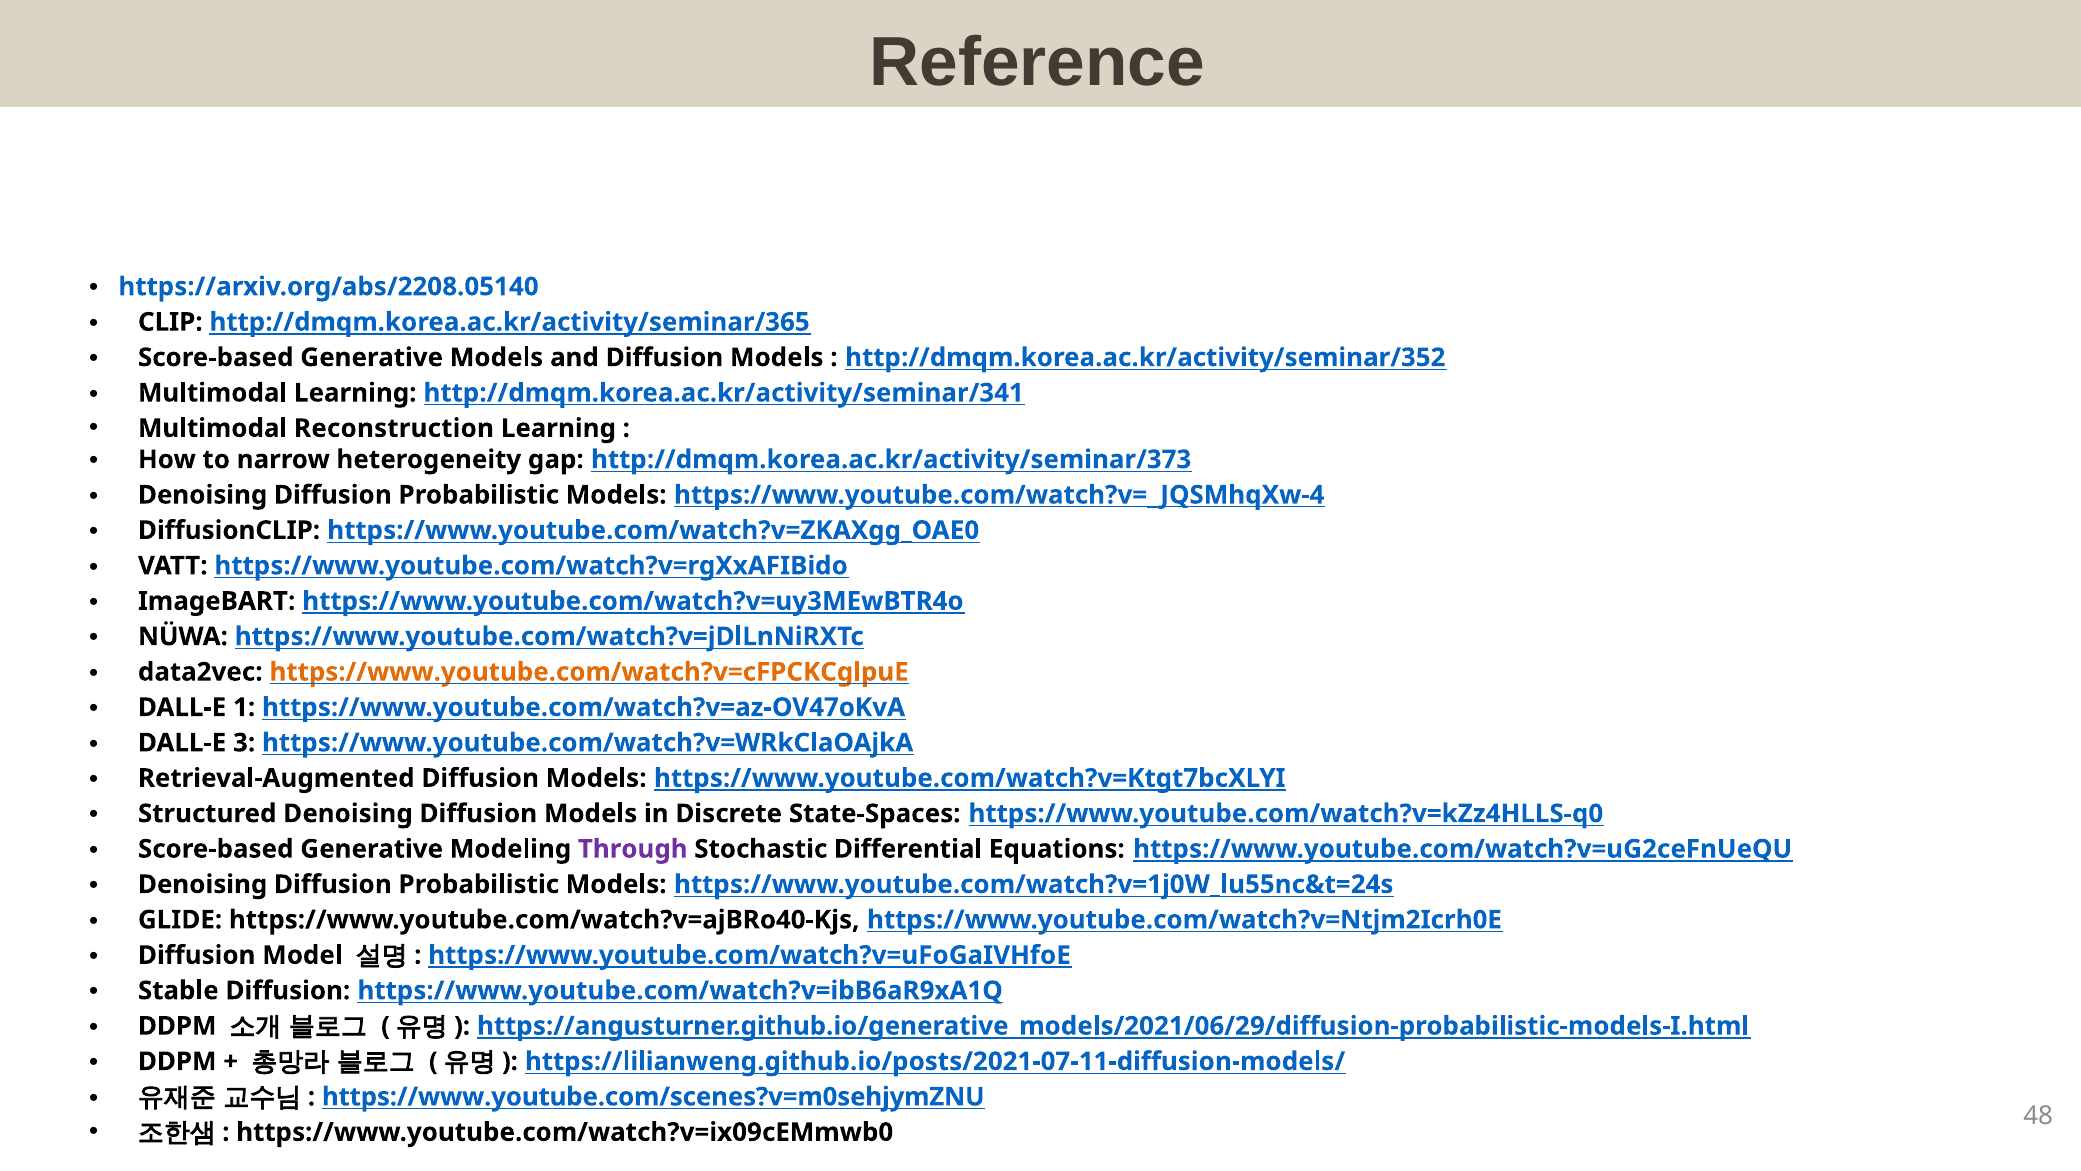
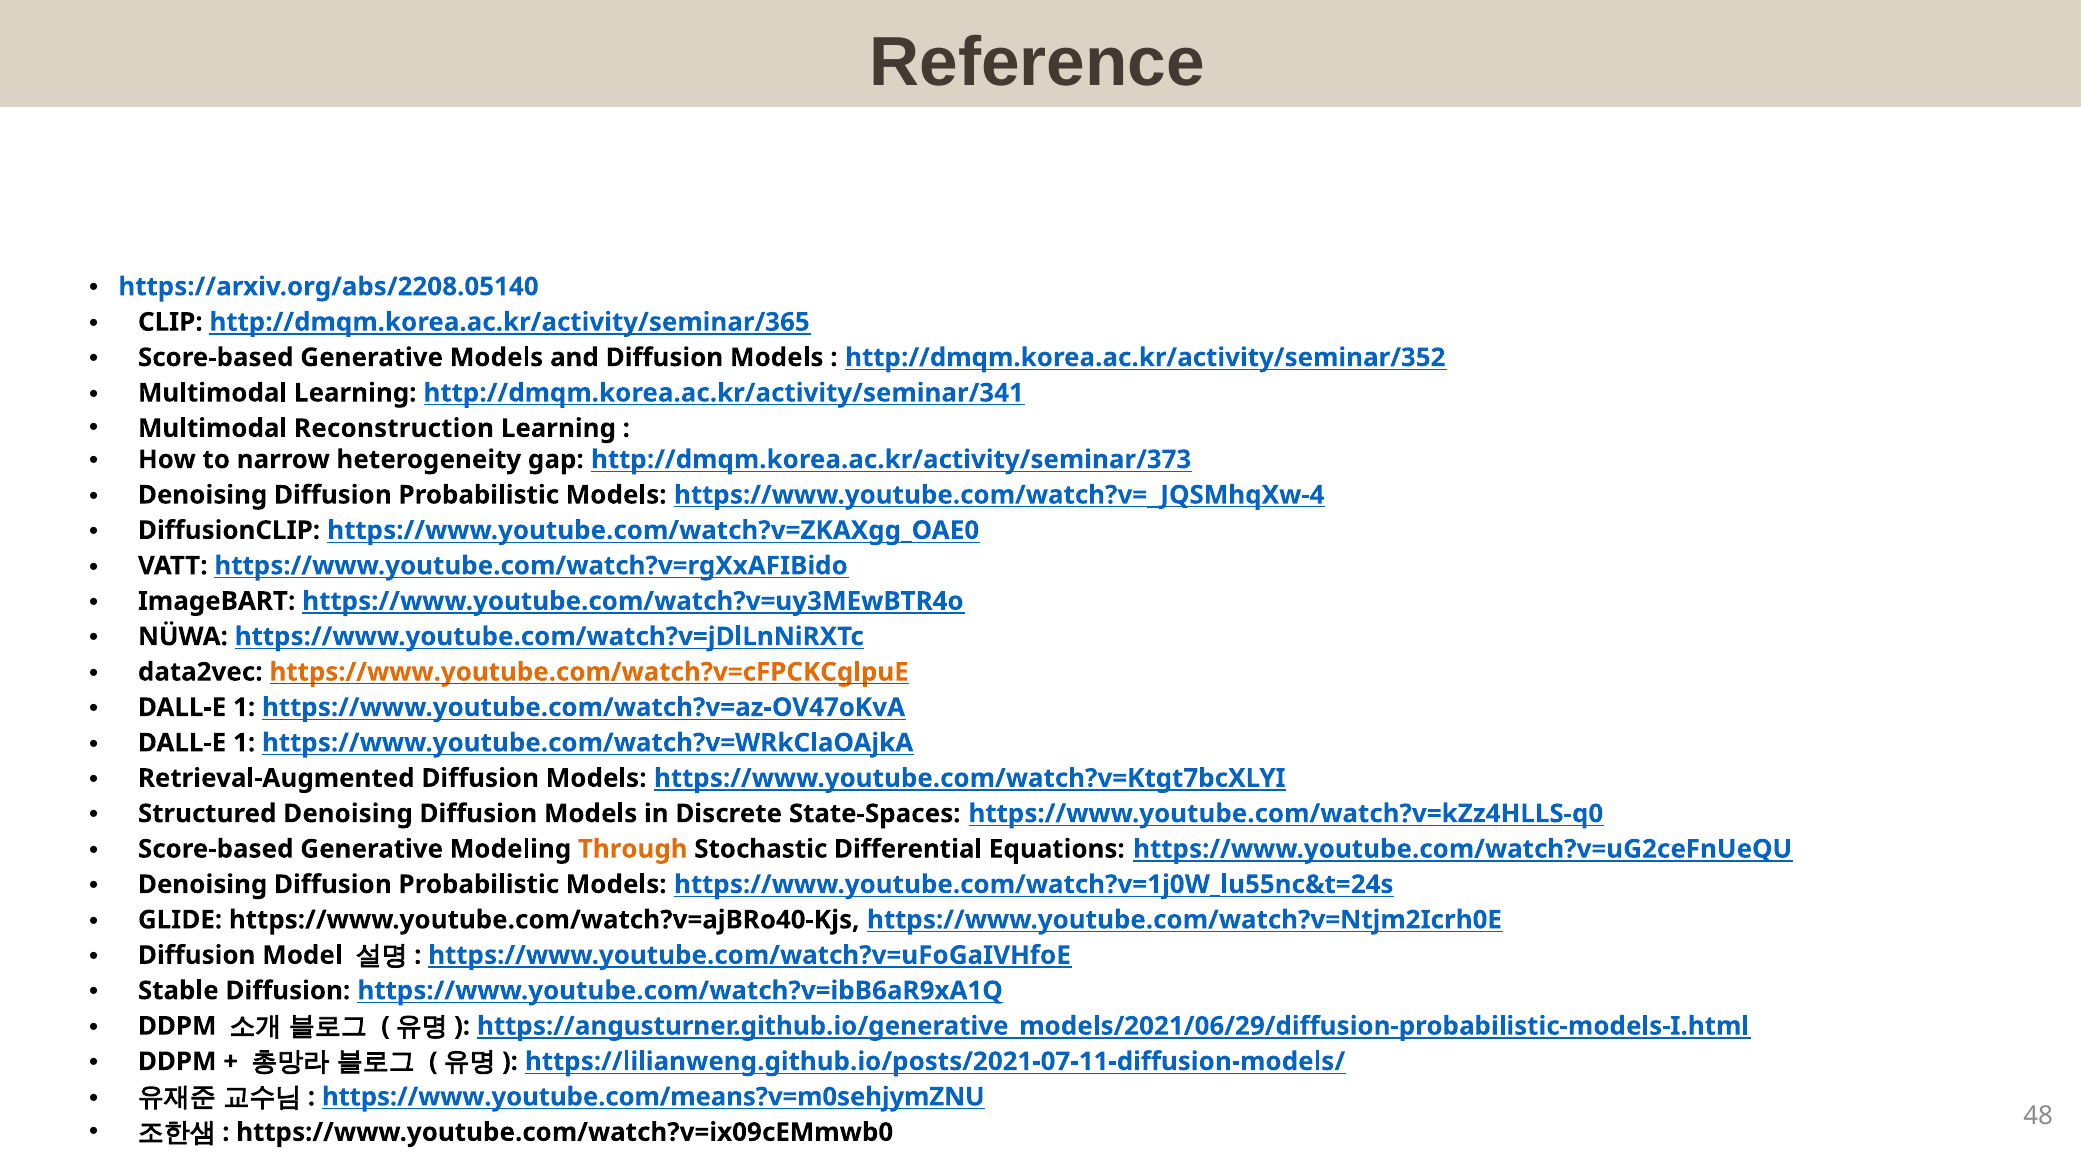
3 at (244, 743): 3 -> 1
Through colour: purple -> orange
https://www.youtube.com/scenes?v=m0sehjymZNU: https://www.youtube.com/scenes?v=m0sehjymZNU -> https://www.youtube.com/means?v=m0sehjymZNU
